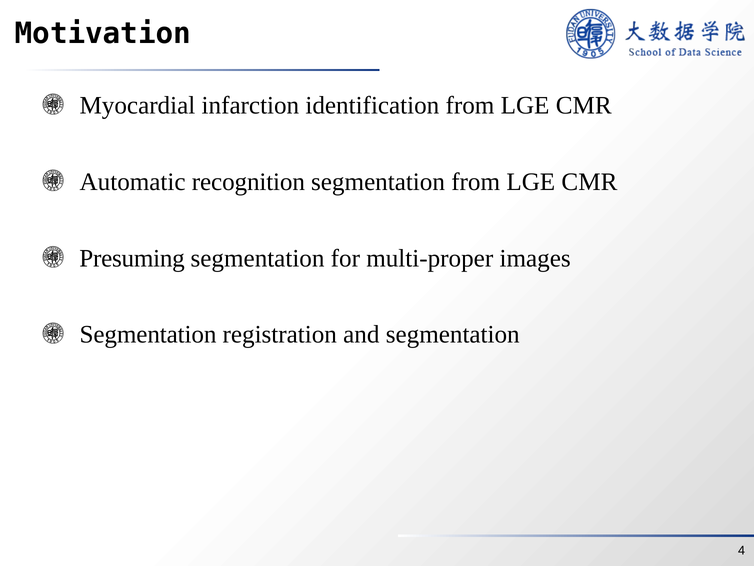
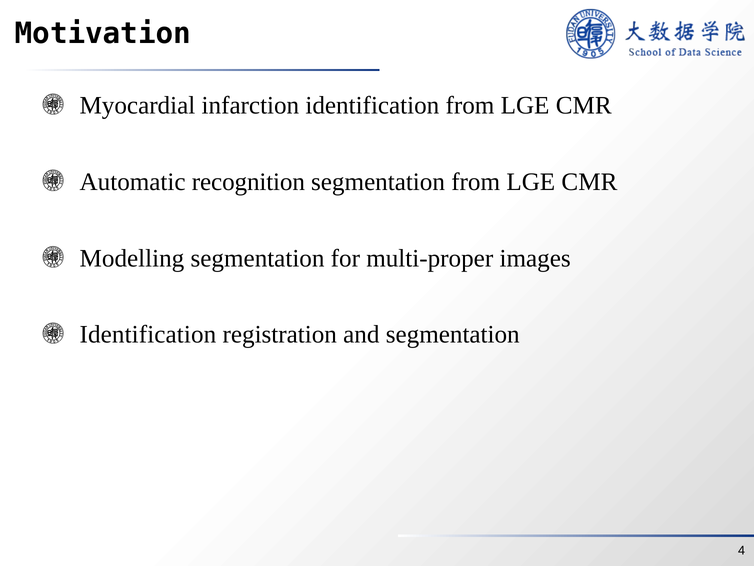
Presuming: Presuming -> Modelling
Segmentation at (148, 334): Segmentation -> Identification
